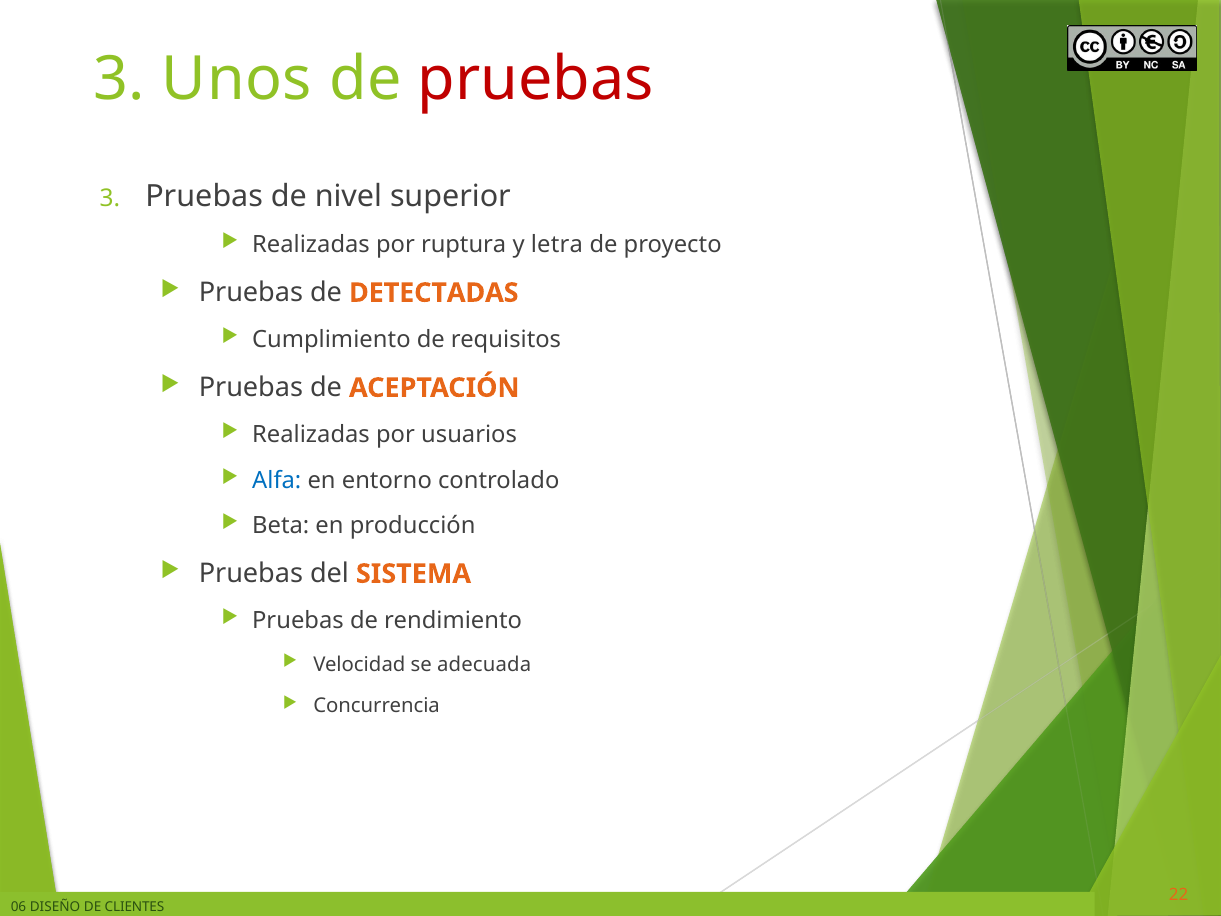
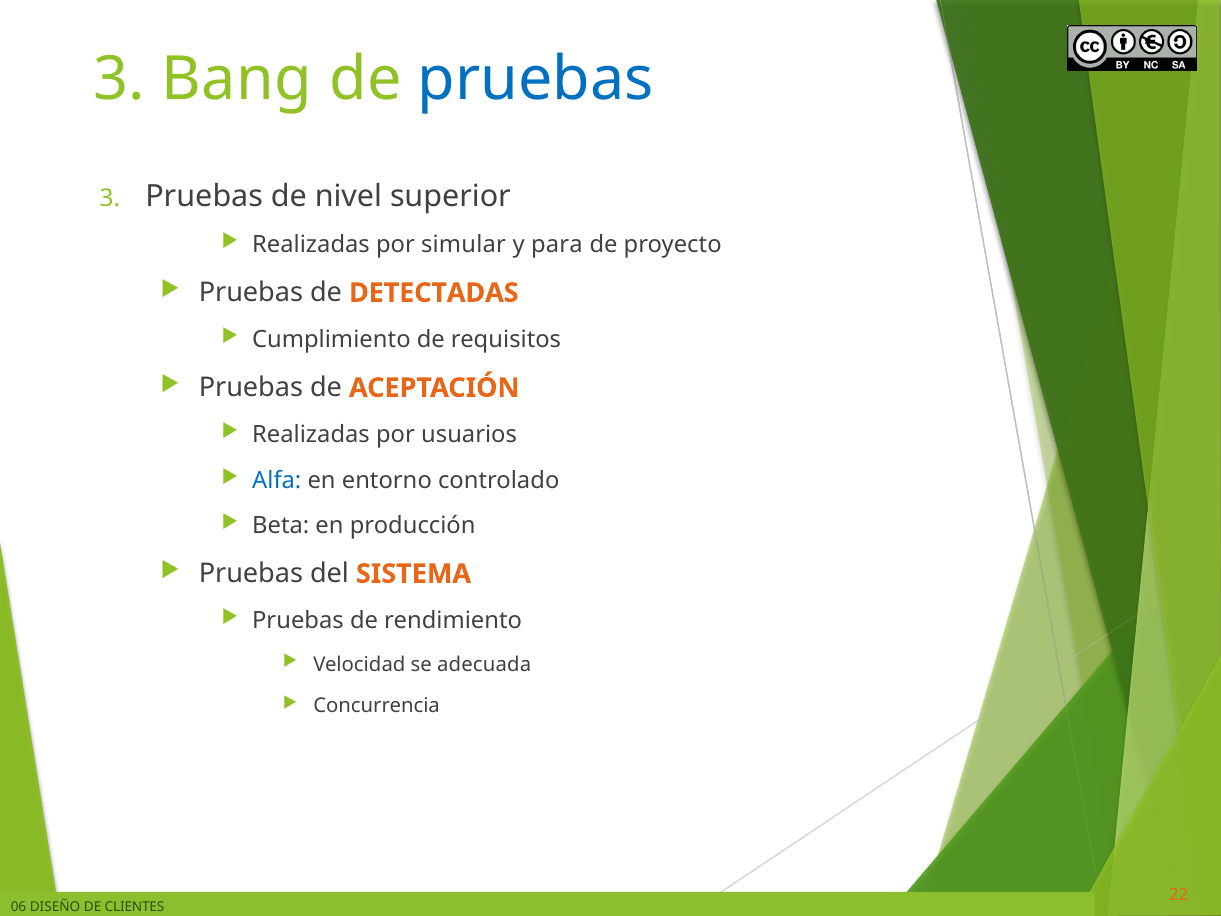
Unos: Unos -> Bang
pruebas at (536, 79) colour: red -> blue
ruptura: ruptura -> simular
letra: letra -> para
